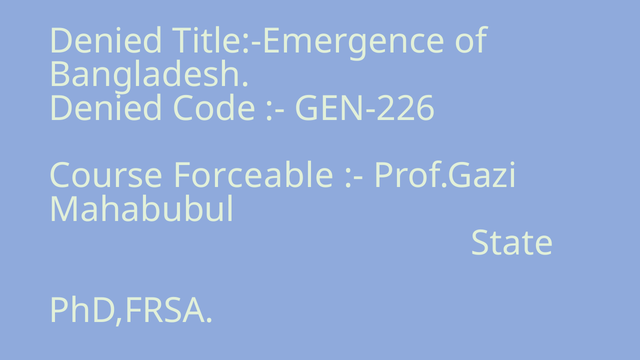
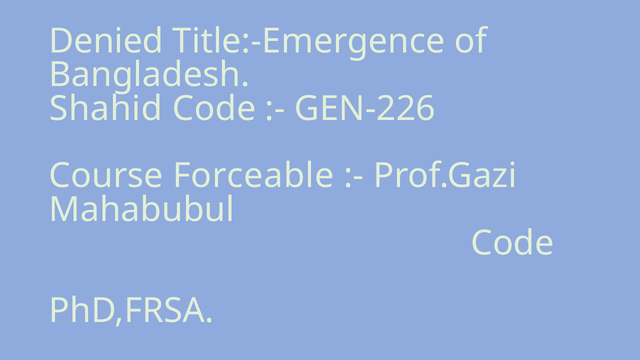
Denied at (106, 109): Denied -> Shahid
State at (512, 243): State -> Code
